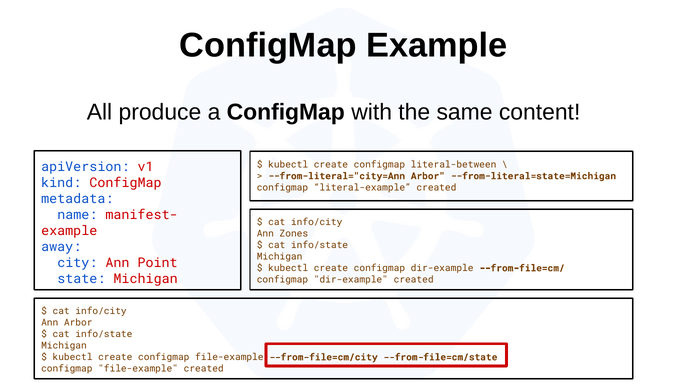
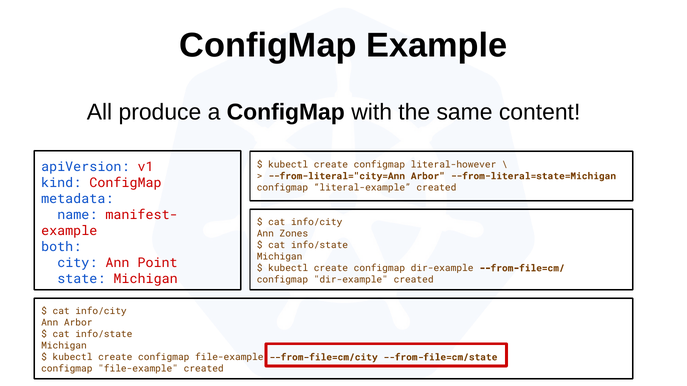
literal-between: literal-between -> literal-however
away: away -> both
